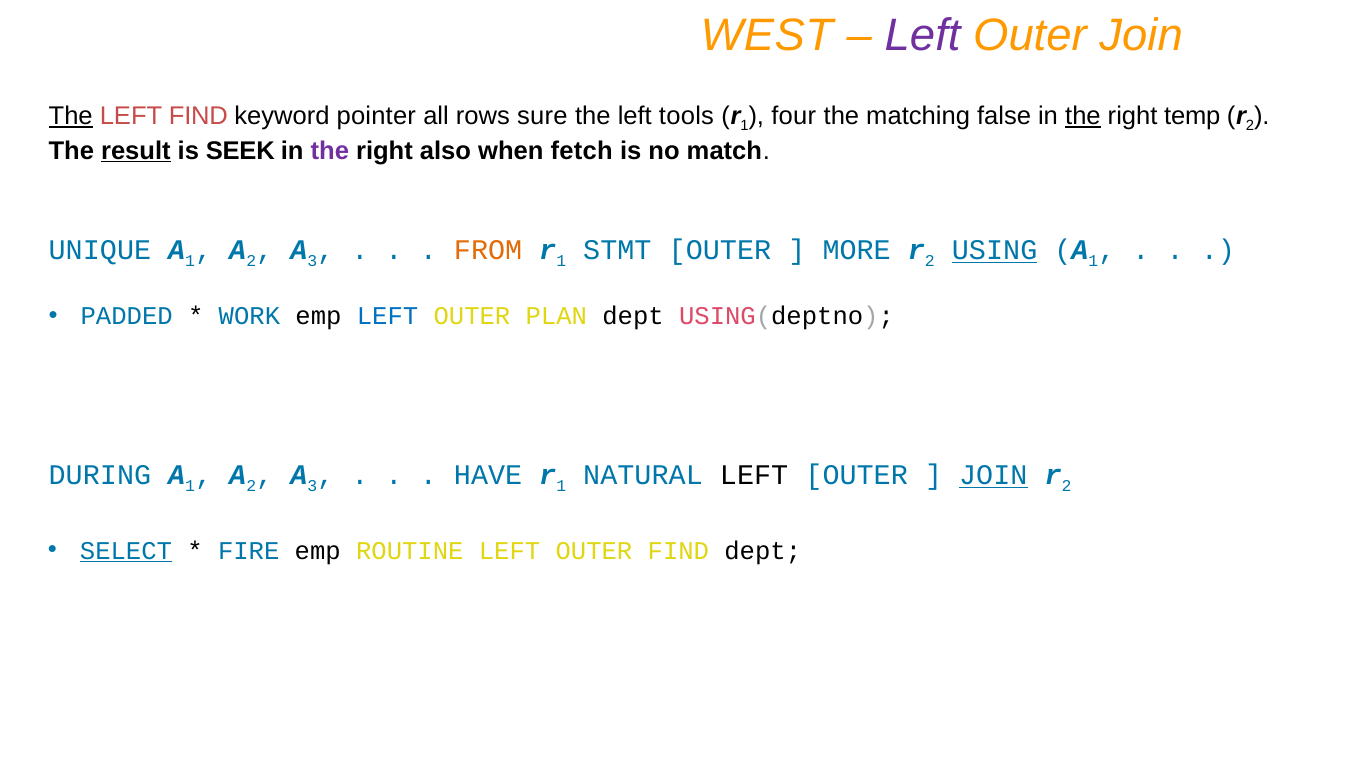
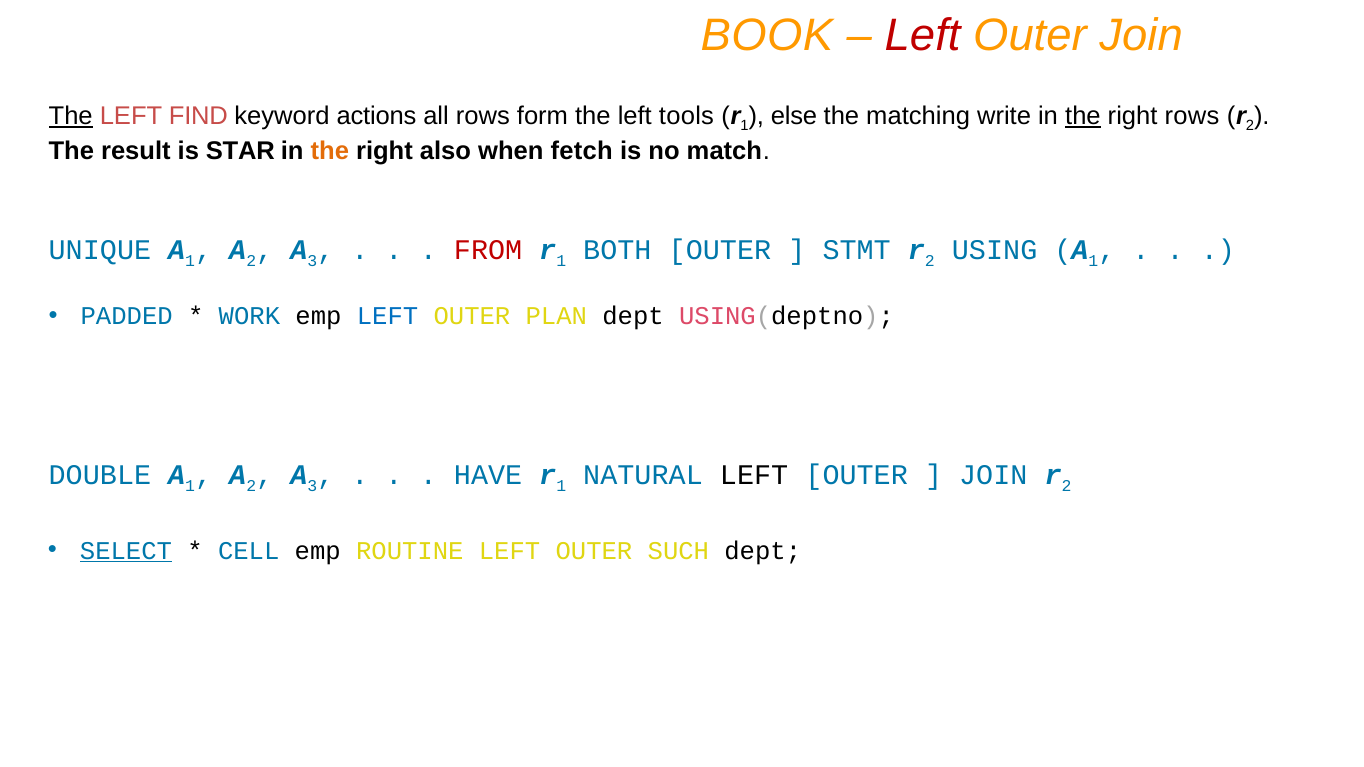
WEST: WEST -> BOOK
Left at (923, 35) colour: purple -> red
pointer: pointer -> actions
sure: sure -> form
four: four -> else
false: false -> write
right temp: temp -> rows
result underline: present -> none
SEEK: SEEK -> STAR
the at (330, 151) colour: purple -> orange
FROM colour: orange -> red
STMT: STMT -> BOTH
MORE: MORE -> STMT
USING underline: present -> none
DURING: DURING -> DOUBLE
JOIN at (993, 475) underline: present -> none
FIRE: FIRE -> CELL
OUTER FIND: FIND -> SUCH
